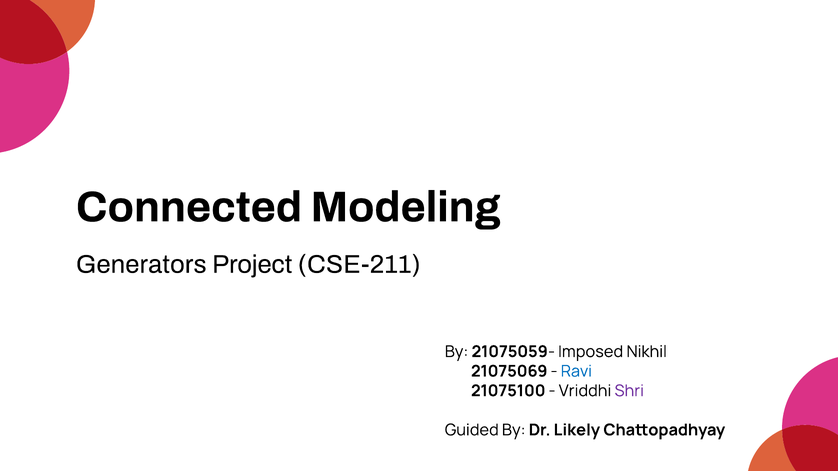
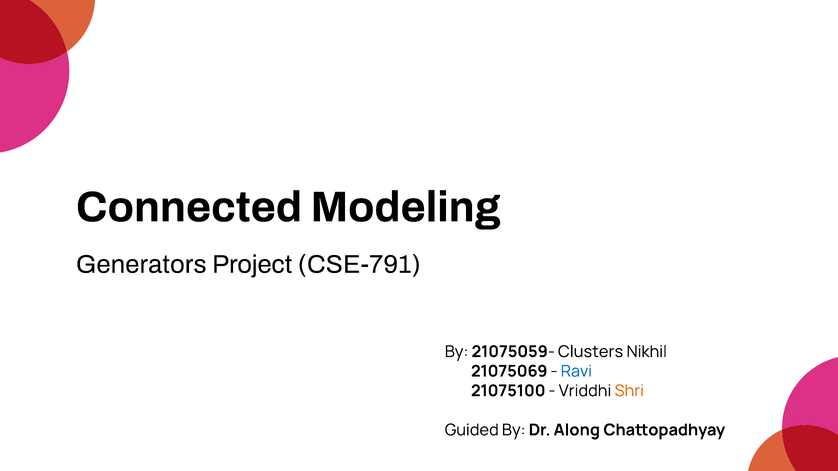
CSE-211: CSE-211 -> CSE-791
Imposed: Imposed -> Clusters
Shri colour: purple -> orange
Likely: Likely -> Along
